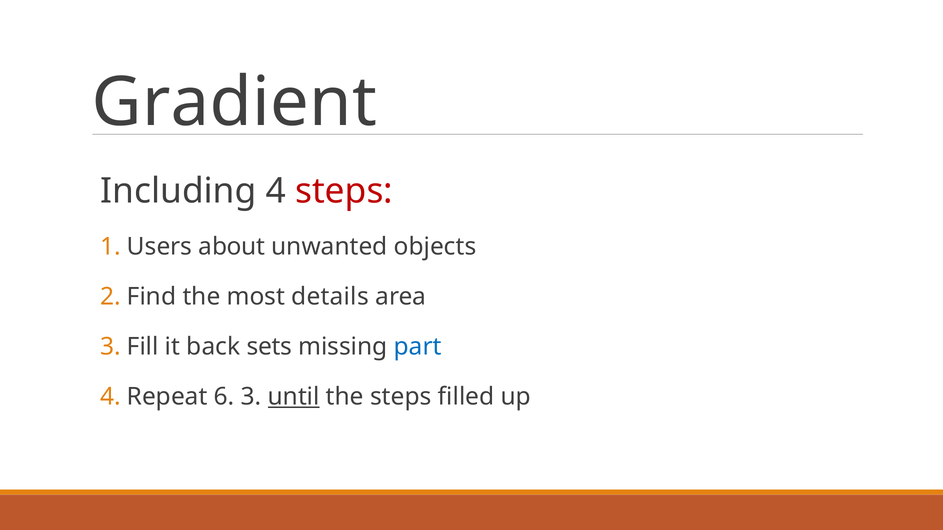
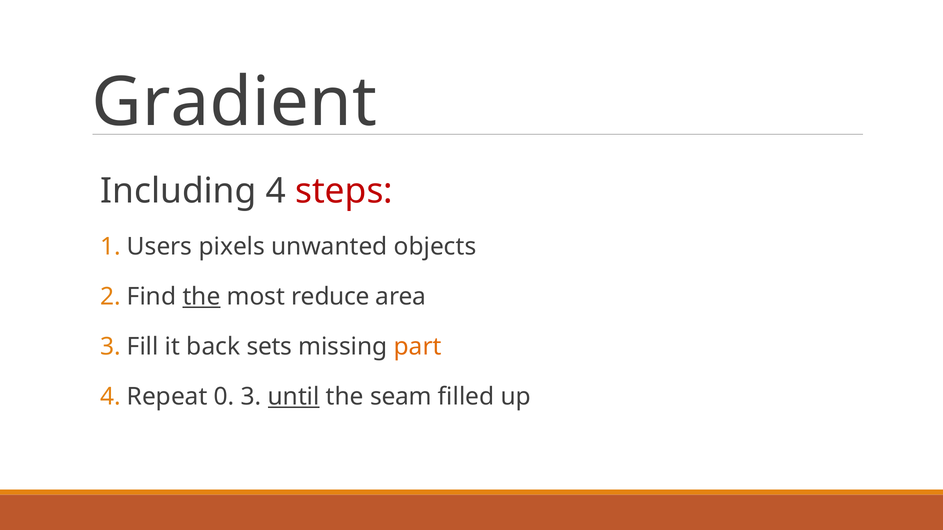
about: about -> pixels
the at (201, 297) underline: none -> present
details: details -> reduce
part colour: blue -> orange
6: 6 -> 0
the steps: steps -> seam
